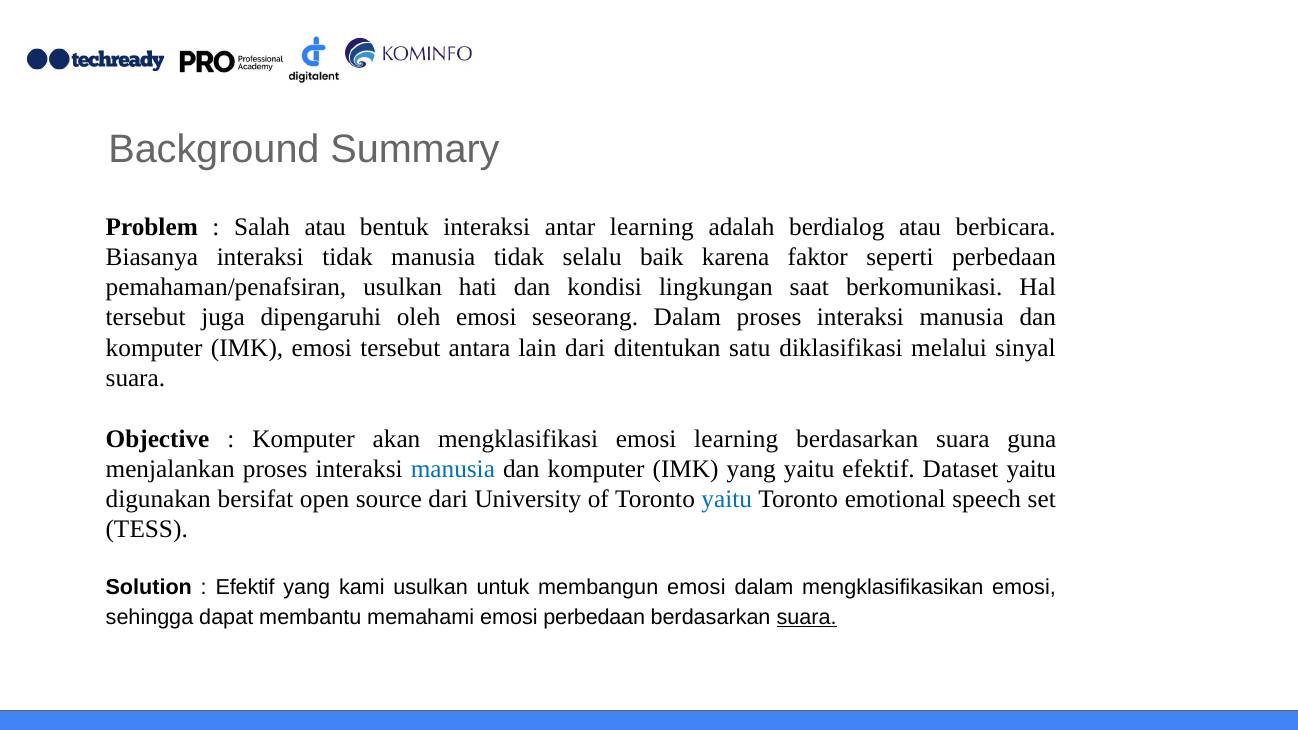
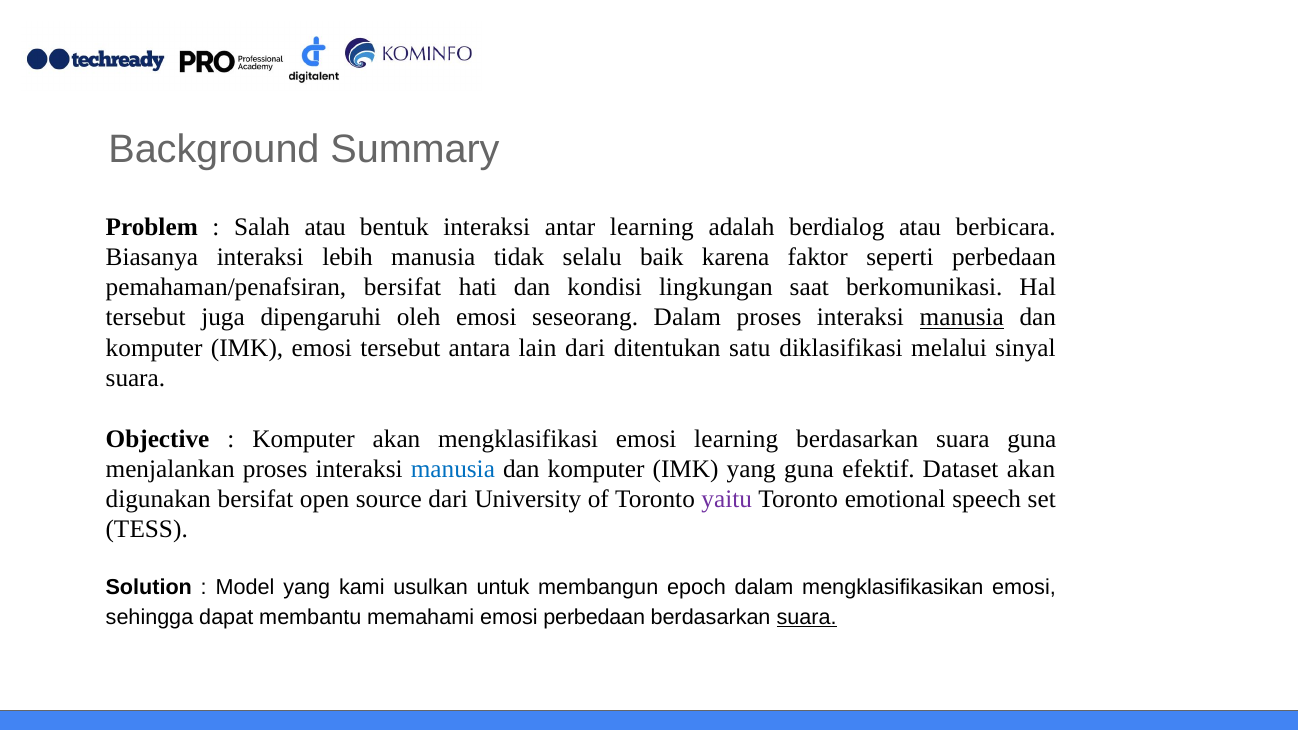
interaksi tidak: tidak -> lebih
pemahaman/penafsiran usulkan: usulkan -> bersifat
manusia at (962, 318) underline: none -> present
yang yaitu: yaitu -> guna
Dataset yaitu: yaitu -> akan
yaitu at (727, 499) colour: blue -> purple
Efektif at (245, 588): Efektif -> Model
membangun emosi: emosi -> epoch
